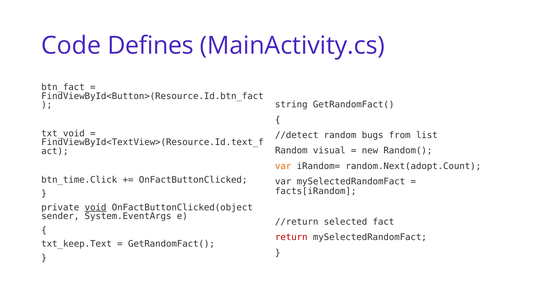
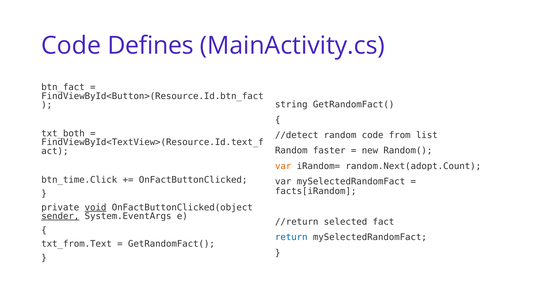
txt_void: txt_void -> txt_both
random bugs: bugs -> code
visual: visual -> faster
sender underline: none -> present
return colour: red -> blue
txt_keep.Text: txt_keep.Text -> txt_from.Text
